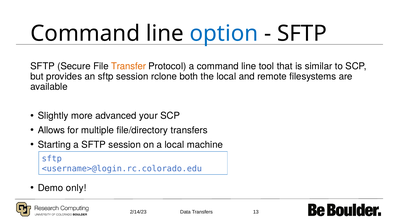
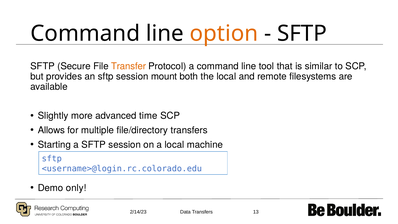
option colour: blue -> orange
rclone: rclone -> mount
your: your -> time
